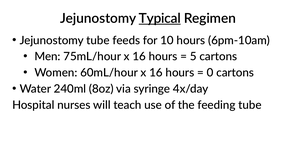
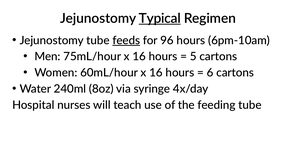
feeds underline: none -> present
10: 10 -> 96
0: 0 -> 6
